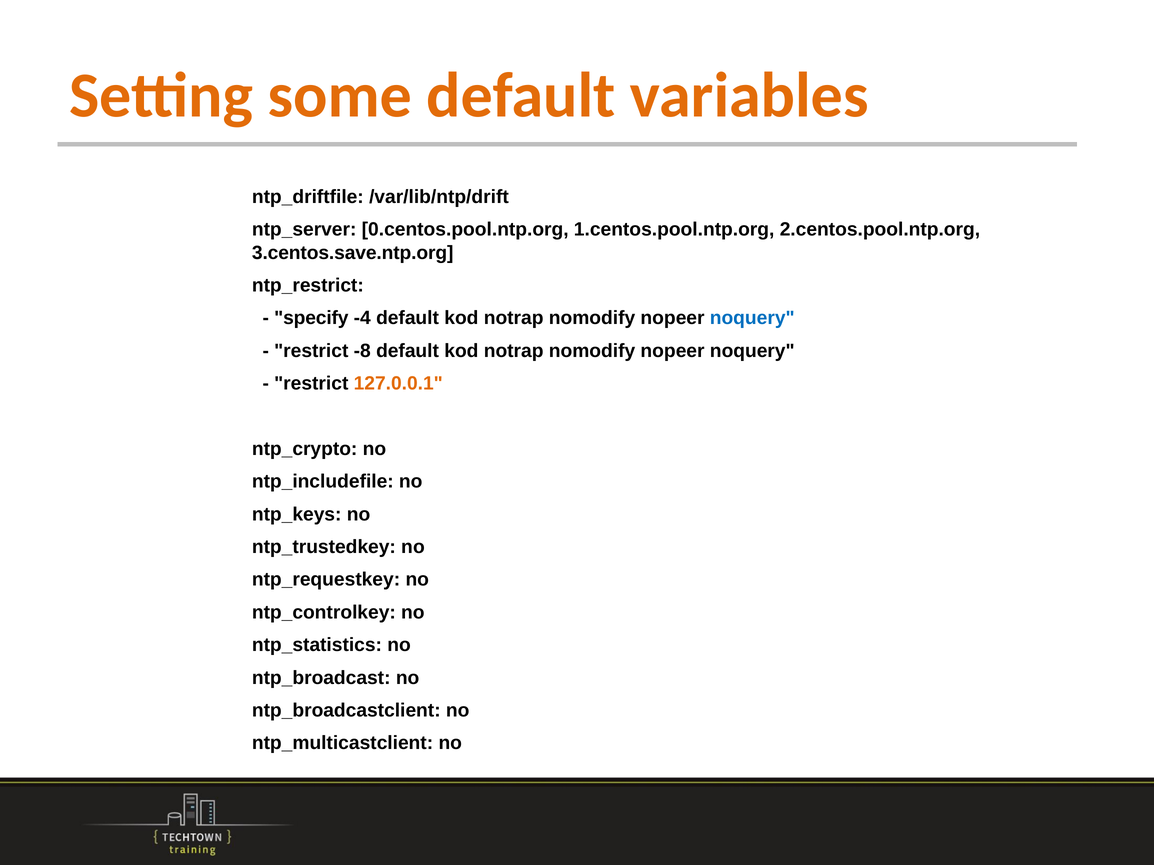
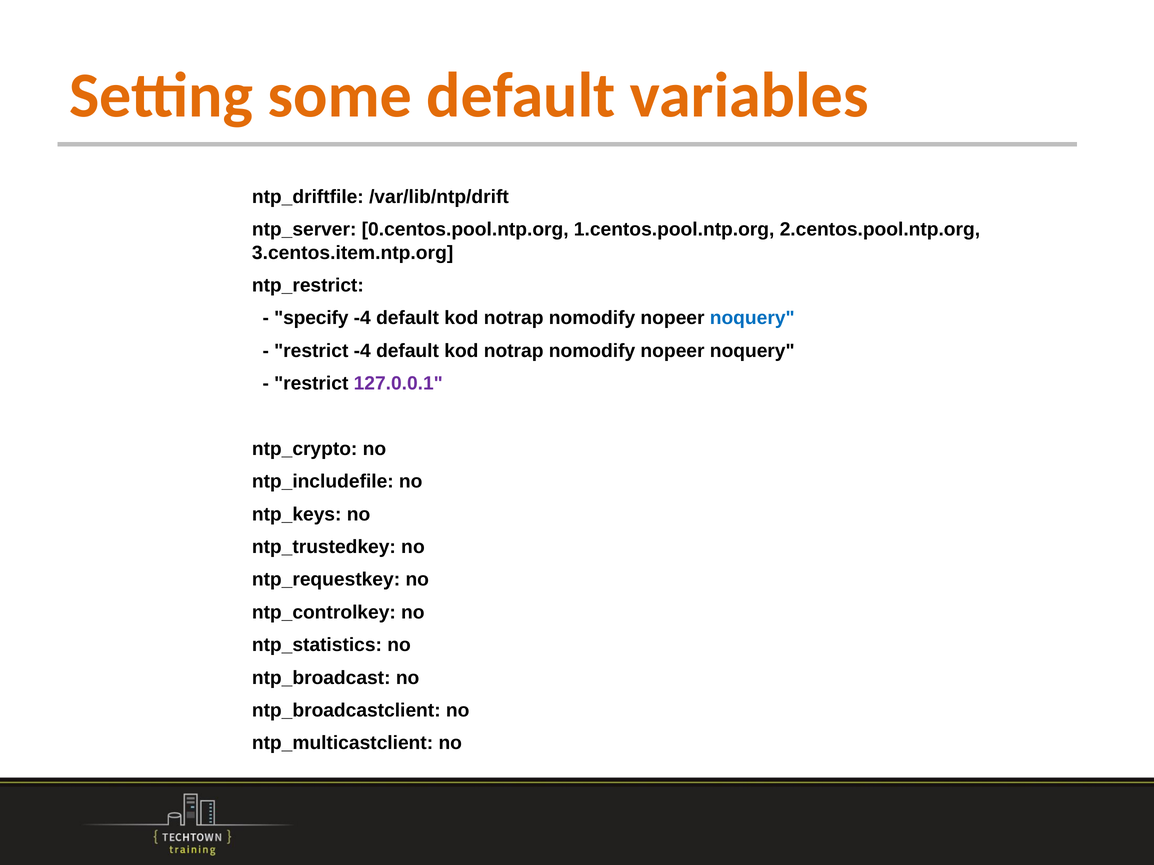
3.centos.save.ntp.org: 3.centos.save.ntp.org -> 3.centos.item.ntp.org
restrict -8: -8 -> -4
127.0.0.1 colour: orange -> purple
